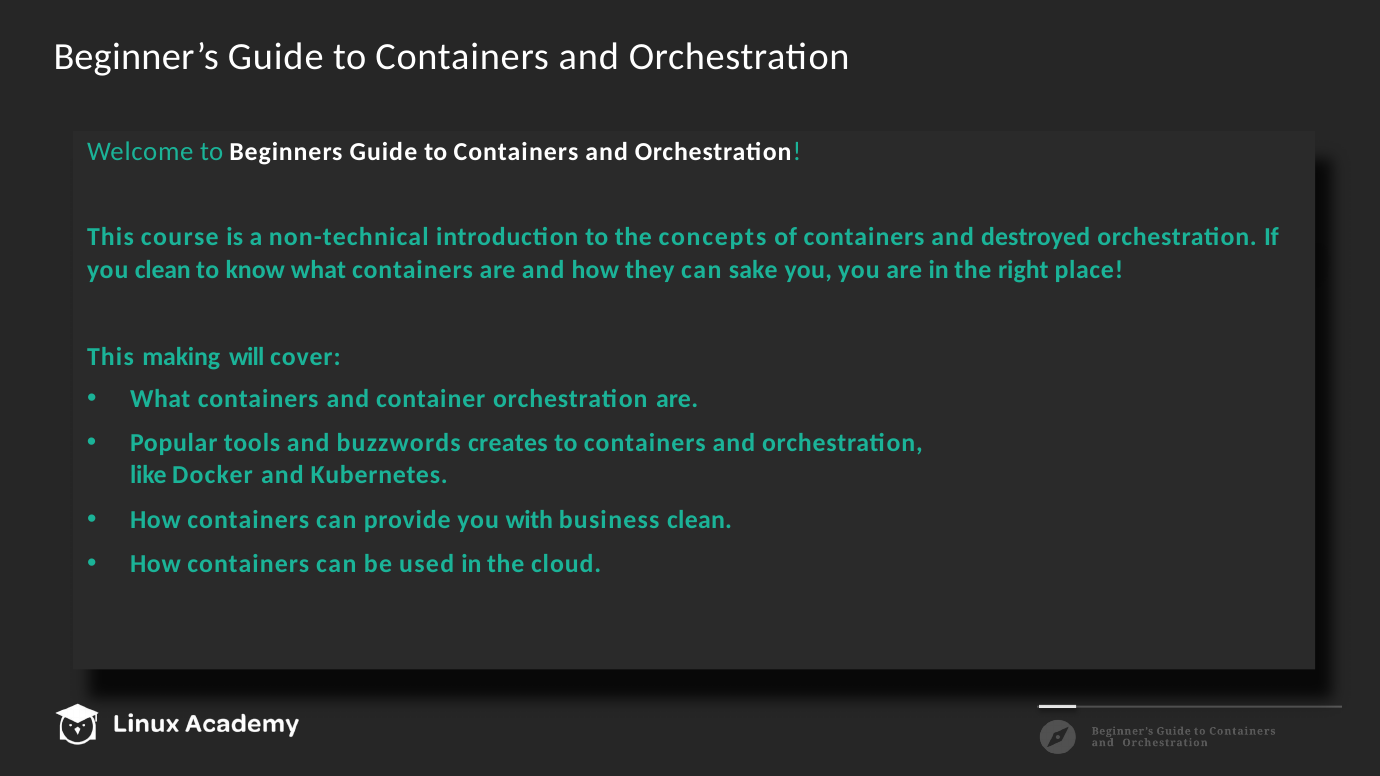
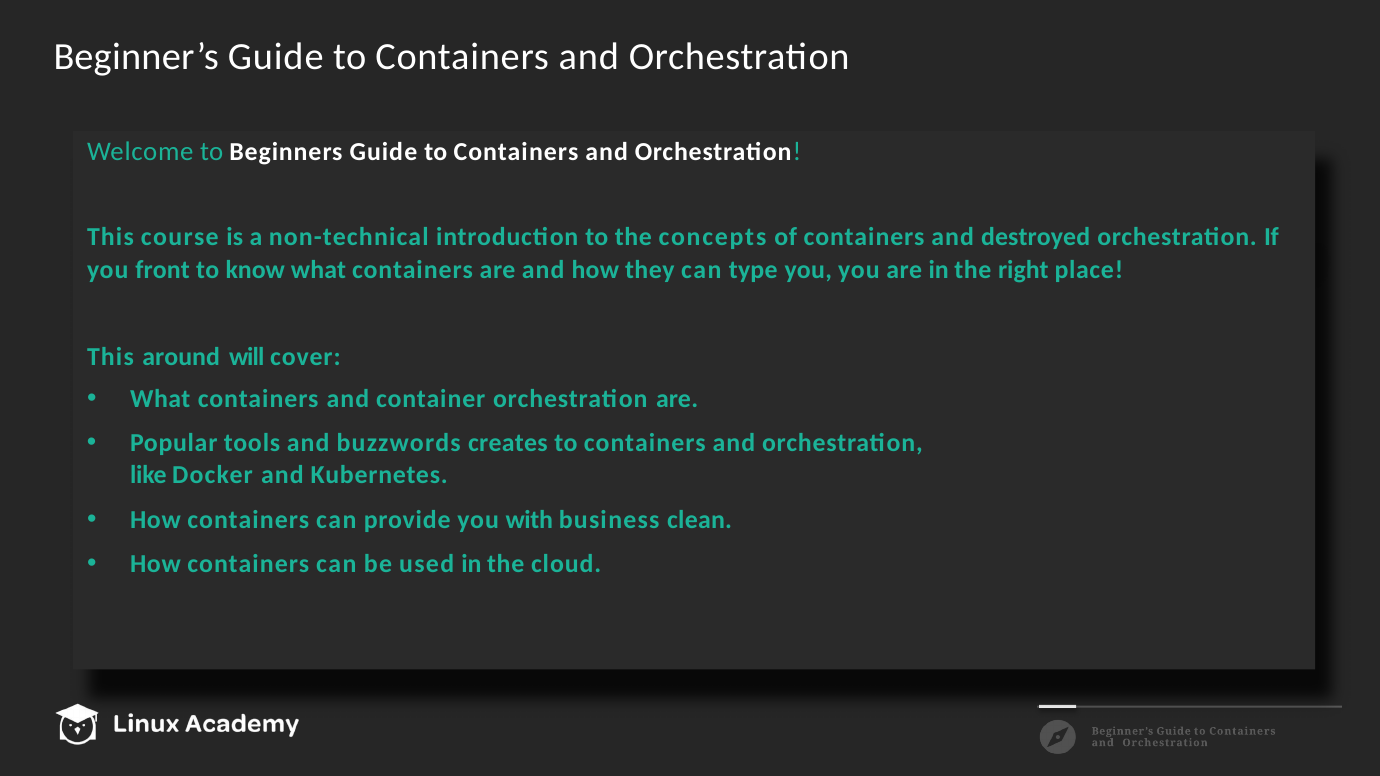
you clean: clean -> front
sake: sake -> type
making: making -> around
